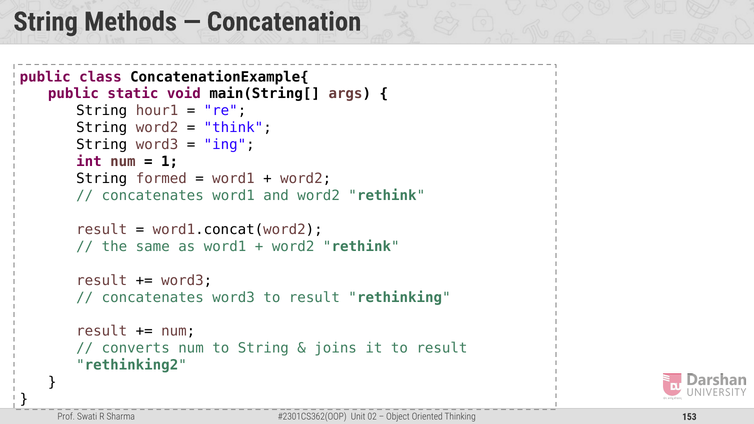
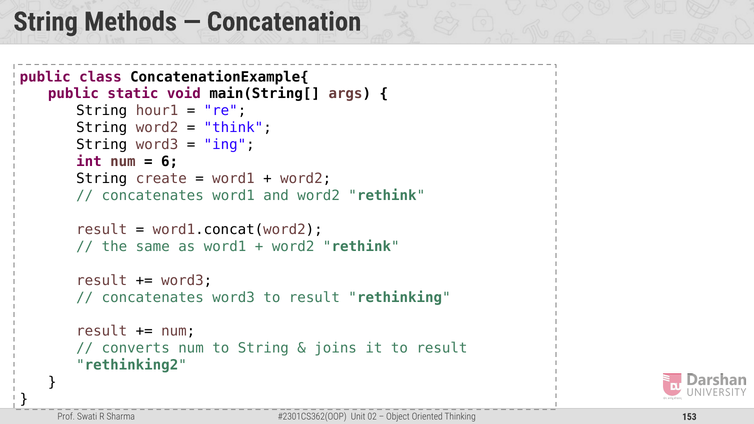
1: 1 -> 6
formed: formed -> create
